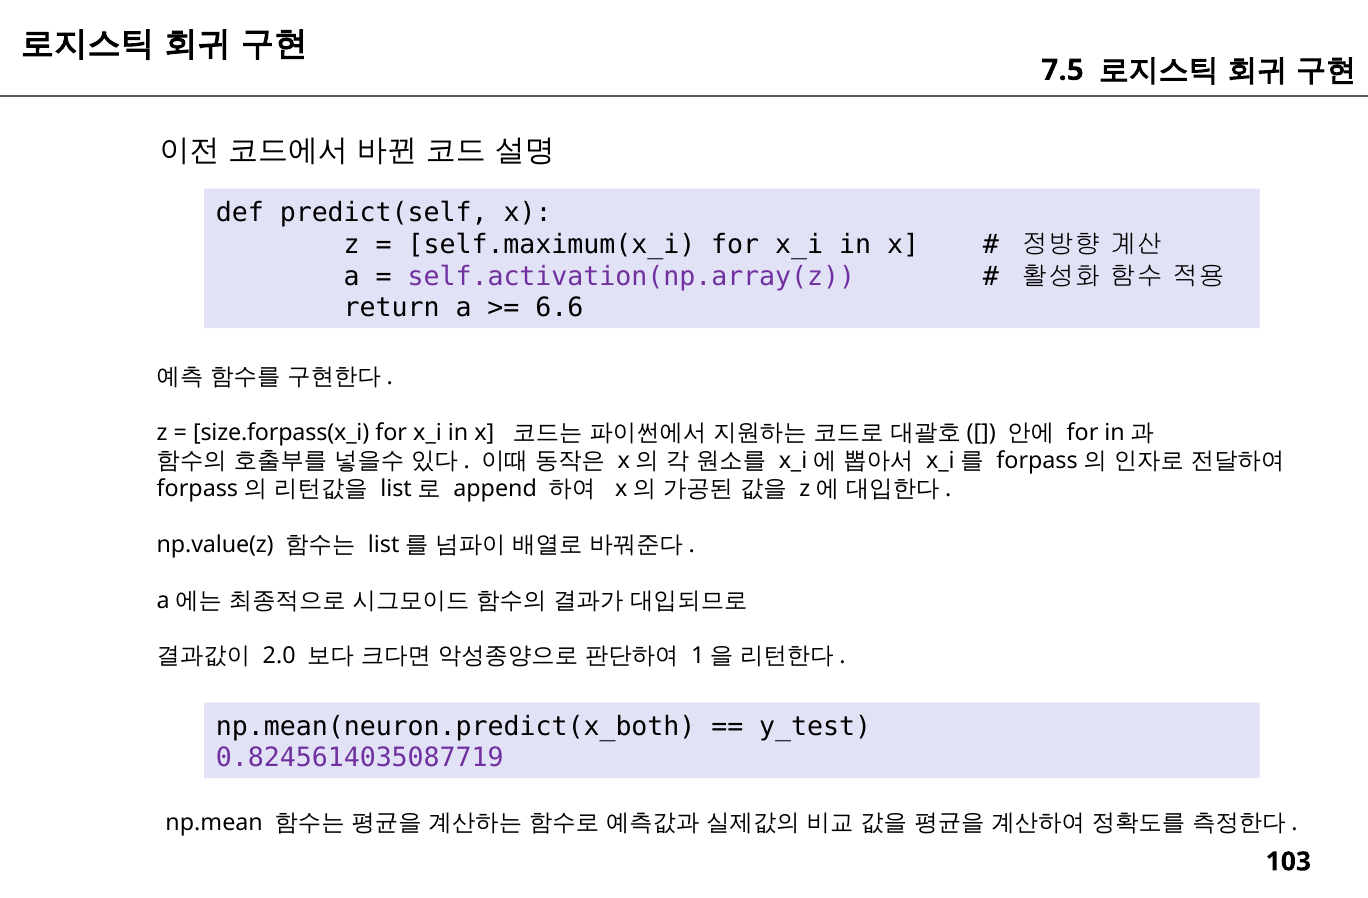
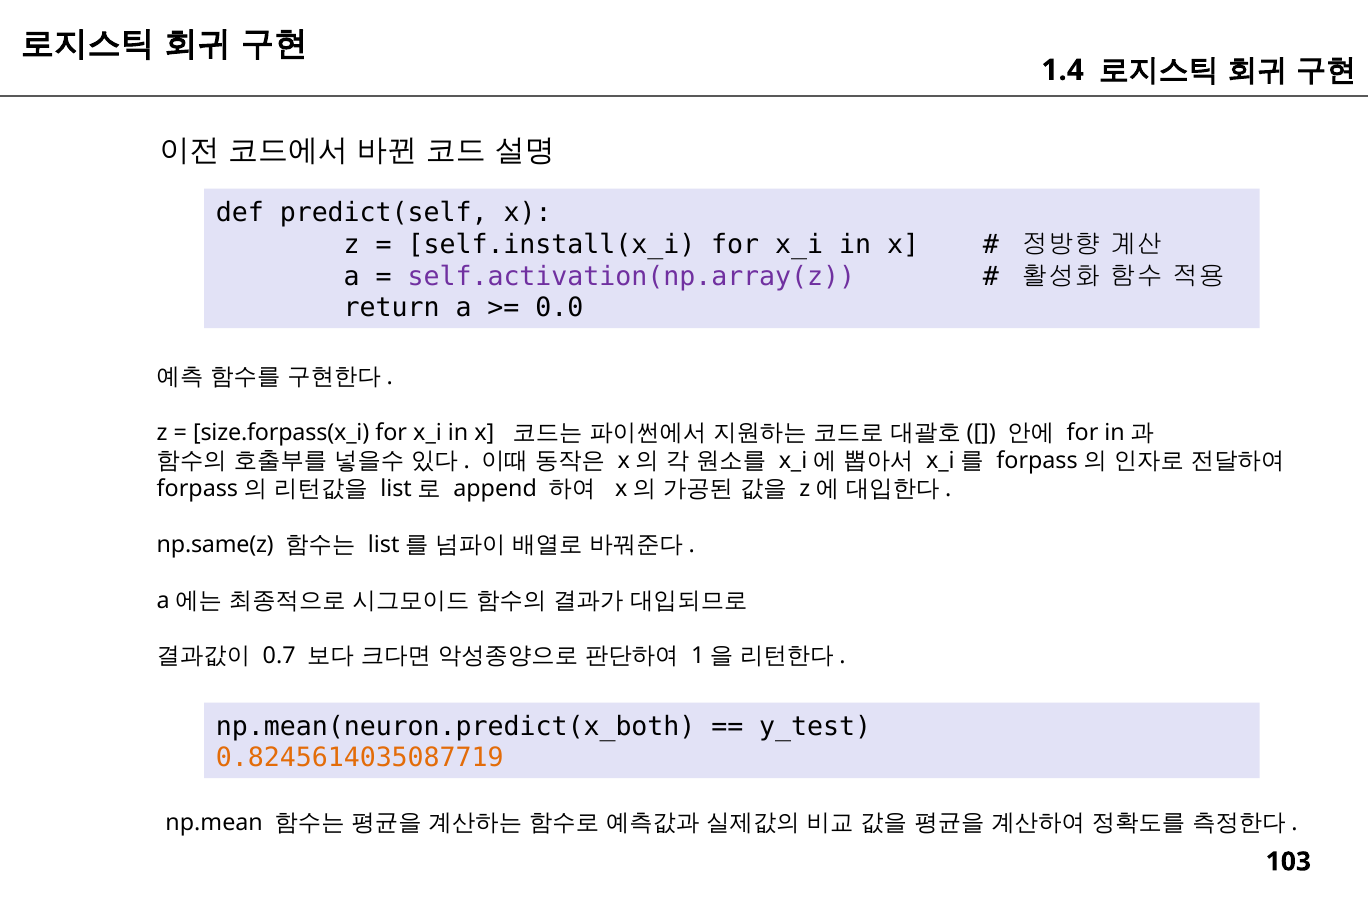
7.5: 7.5 -> 1.4
self.maximum(x_i: self.maximum(x_i -> self.install(x_i
6.6: 6.6 -> 0.0
np.value(z: np.value(z -> np.same(z
2.0: 2.0 -> 0.7
0.8245614035087719 colour: purple -> orange
